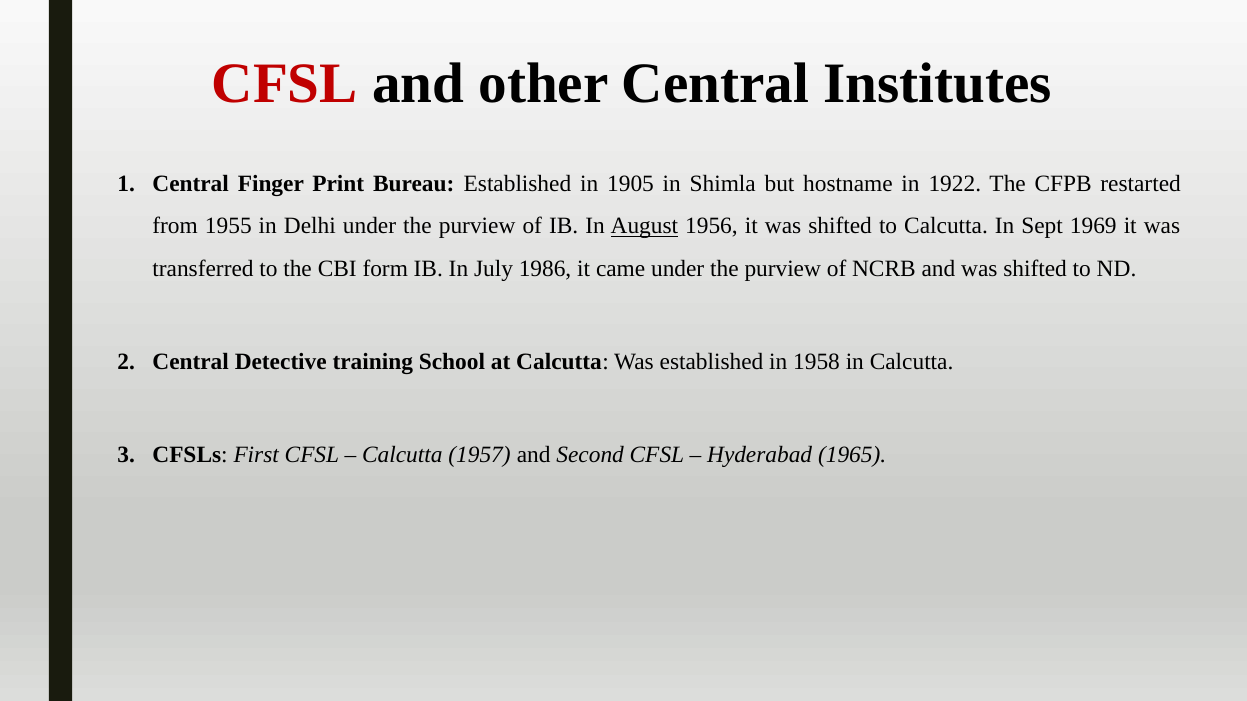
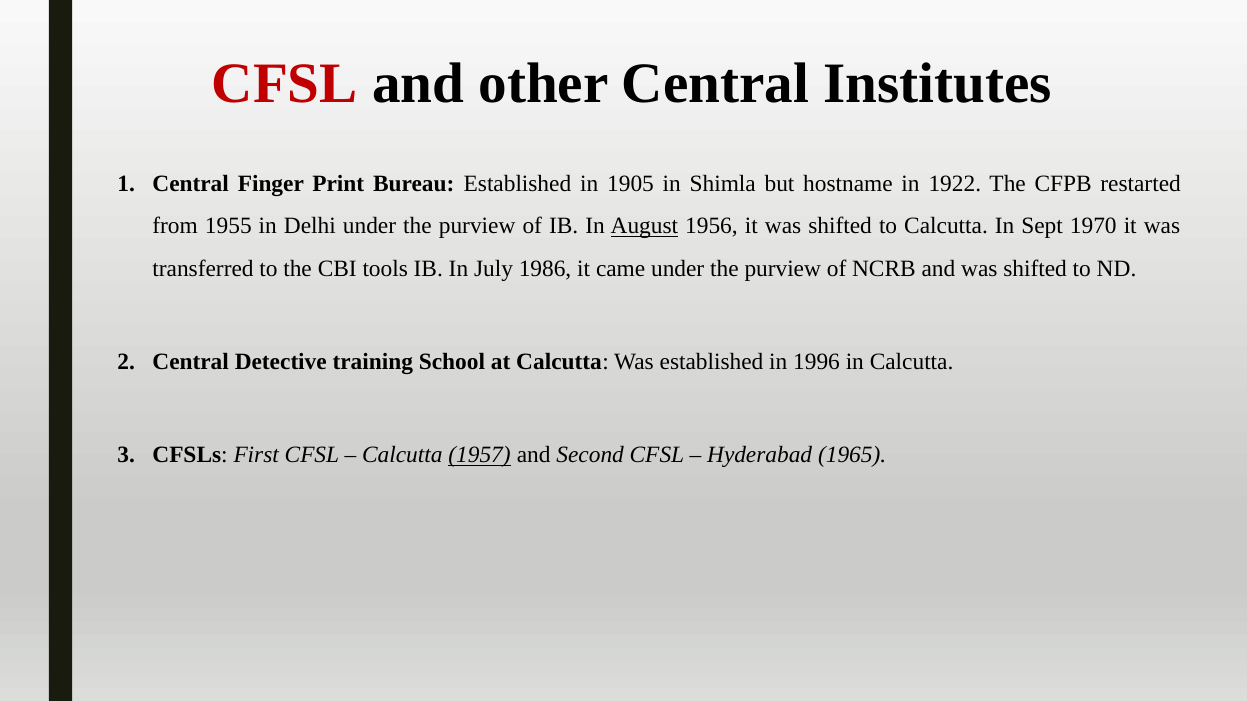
1969: 1969 -> 1970
form: form -> tools
1958: 1958 -> 1996
1957 underline: none -> present
